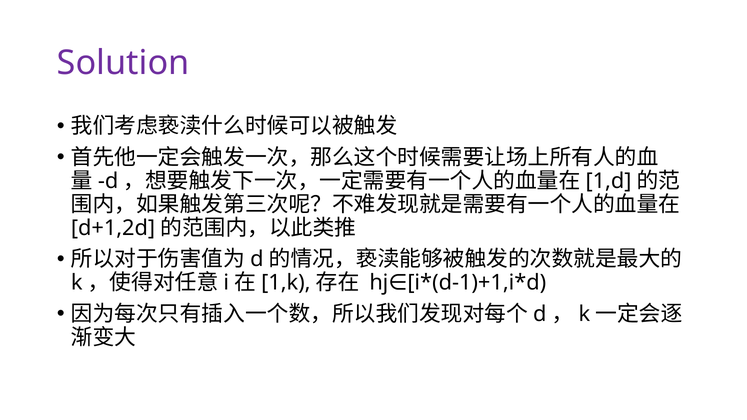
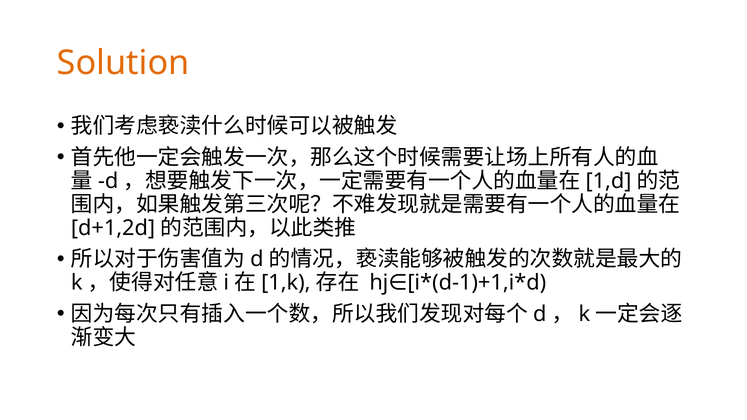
Solution colour: purple -> orange
